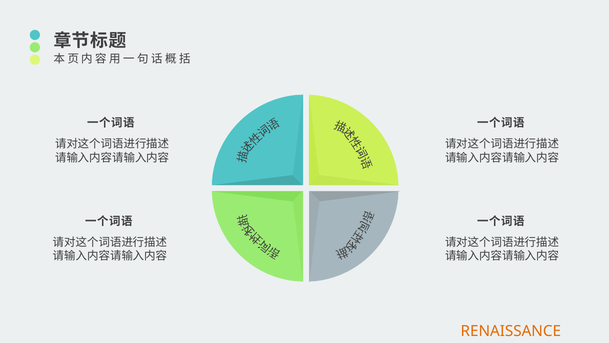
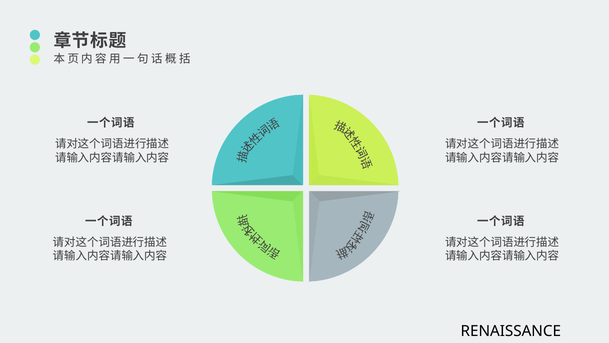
RENAISSANCE colour: orange -> black
